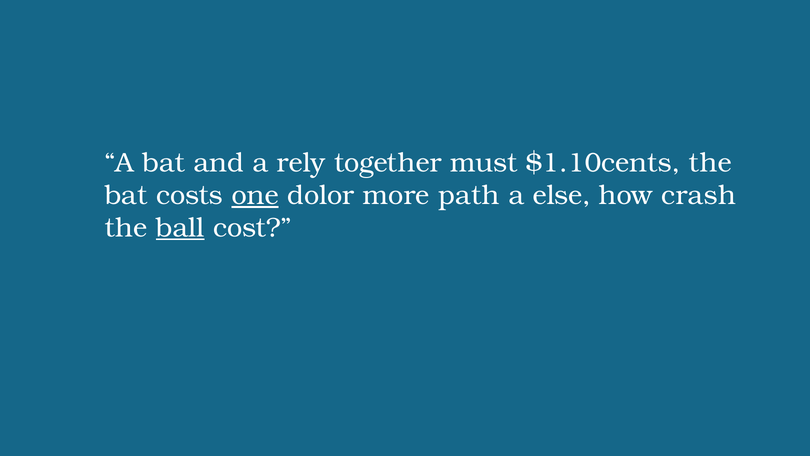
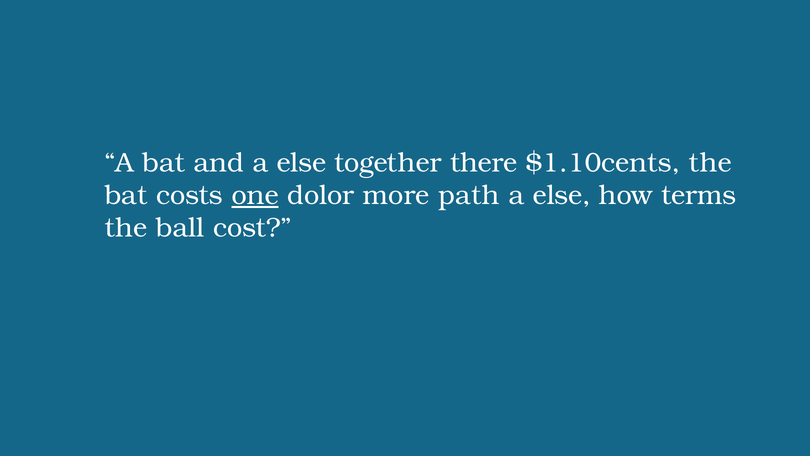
and a rely: rely -> else
must: must -> there
crash: crash -> terms
ball underline: present -> none
